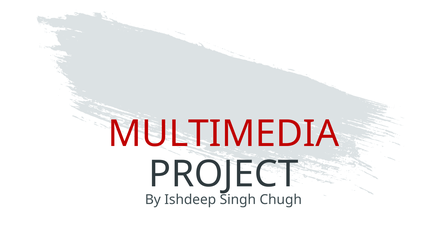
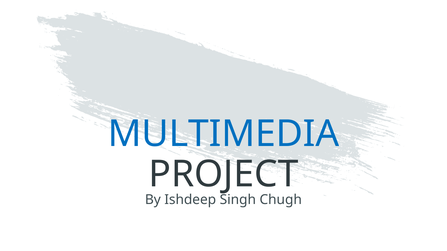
MULTIMEDIA colour: red -> blue
